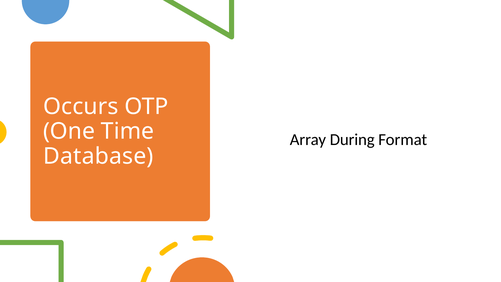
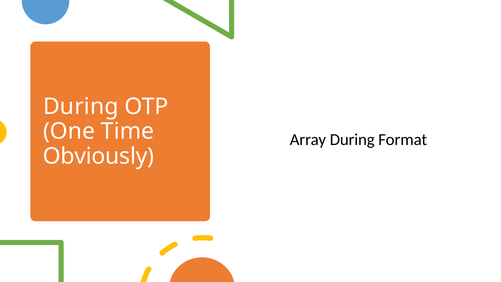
Occurs at (81, 106): Occurs -> During
Database: Database -> Obviously
